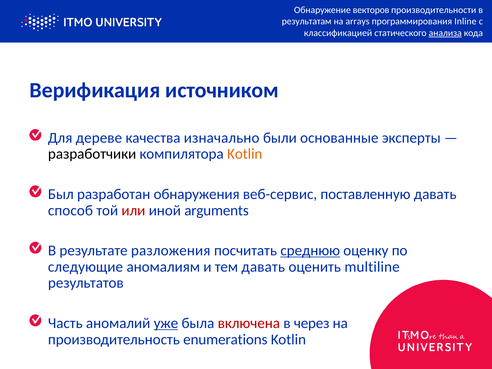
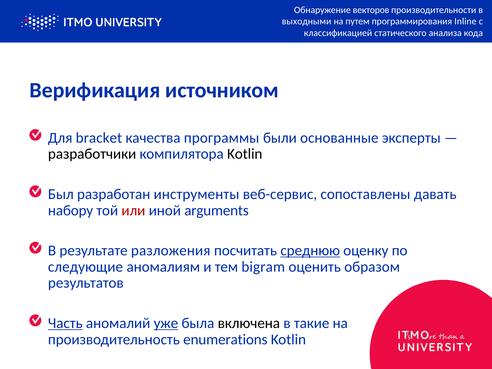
результатам: результатам -> выходными
arrays: arrays -> путем
анализа underline: present -> none
дереве: дереве -> bracket
изначально: изначально -> программы
Kotlin at (245, 154) colour: orange -> black
обнаружения: обнаружения -> инструменты
поставленную: поставленную -> сопоставлены
способ: способ -> набору
тем давать: давать -> bigram
multiline: multiline -> образом
Часть underline: none -> present
включена colour: red -> black
через: через -> такие
